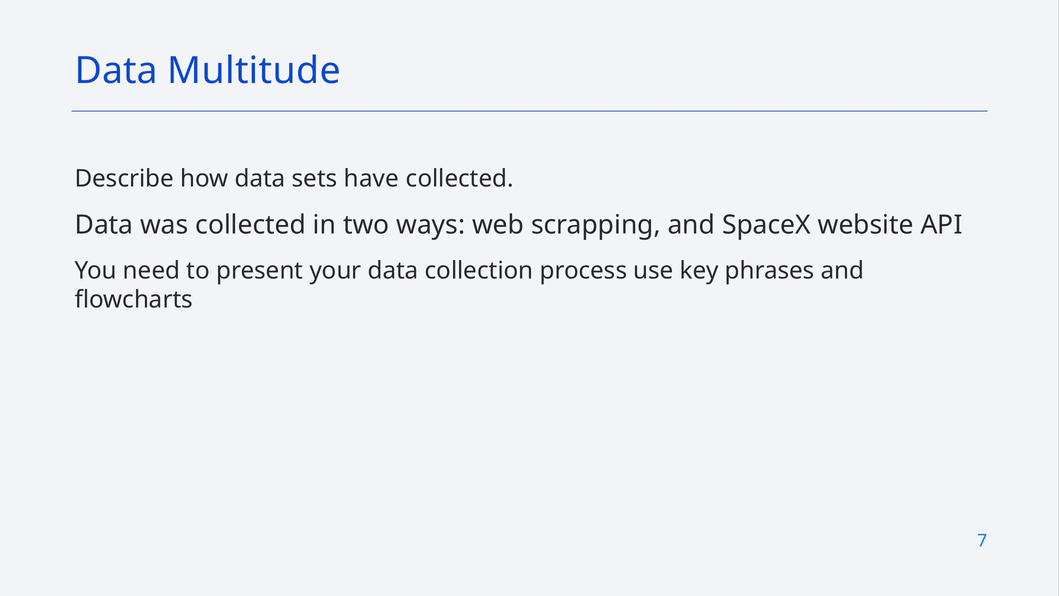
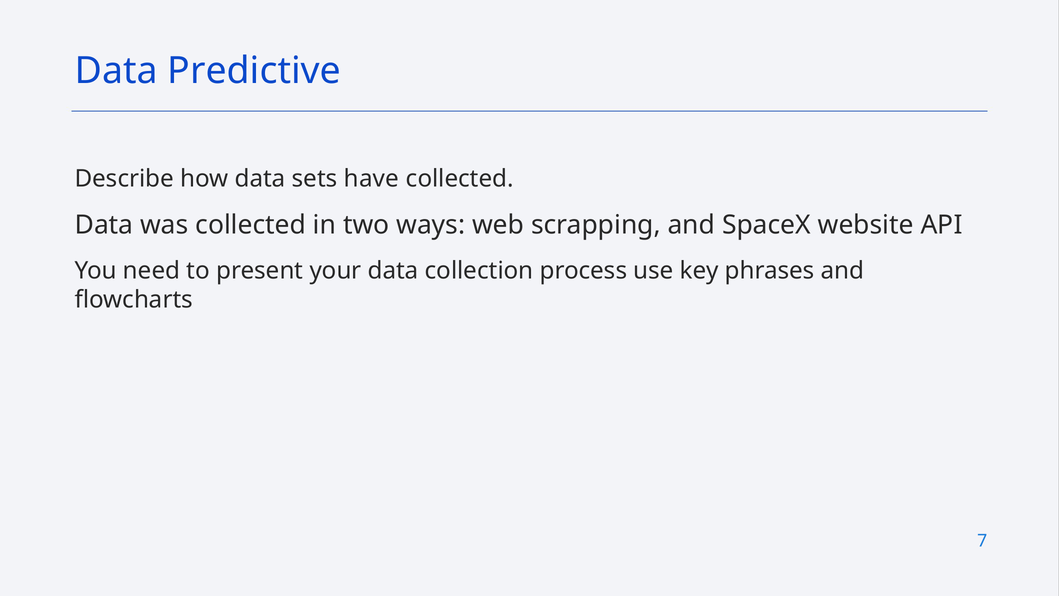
Multitude: Multitude -> Predictive
